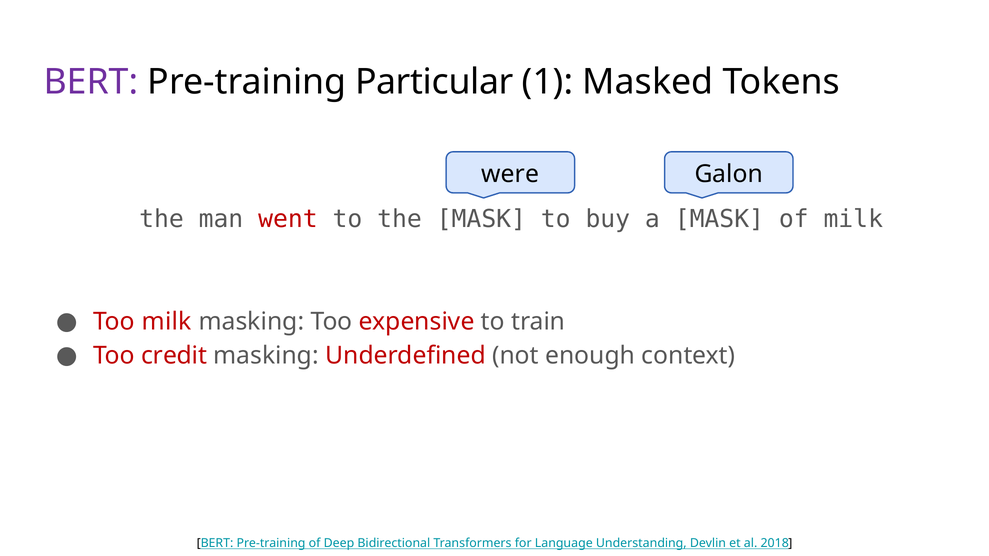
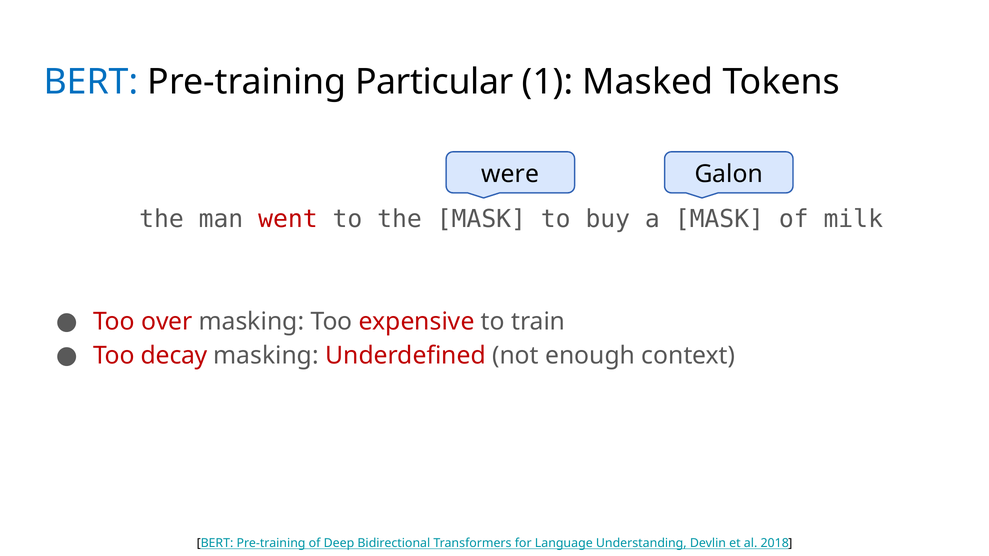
BERT at (91, 82) colour: purple -> blue
Too milk: milk -> over
credit: credit -> decay
